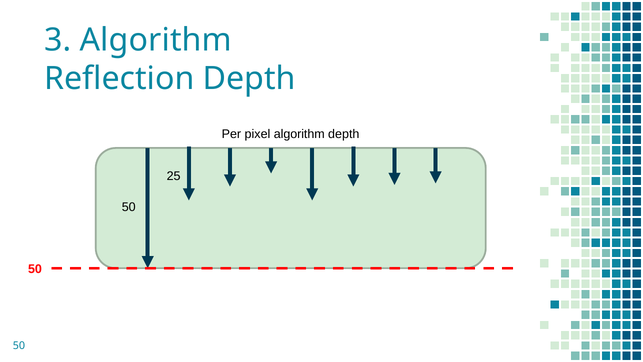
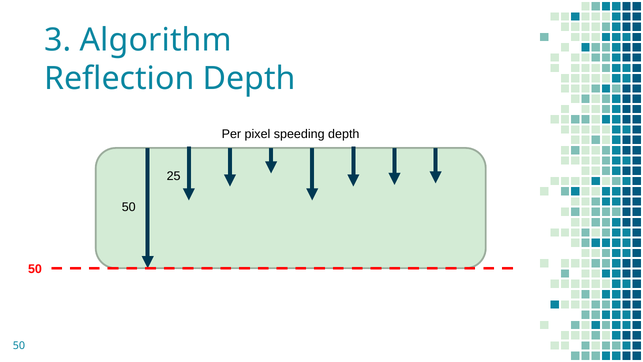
pixel algorithm: algorithm -> speeding
